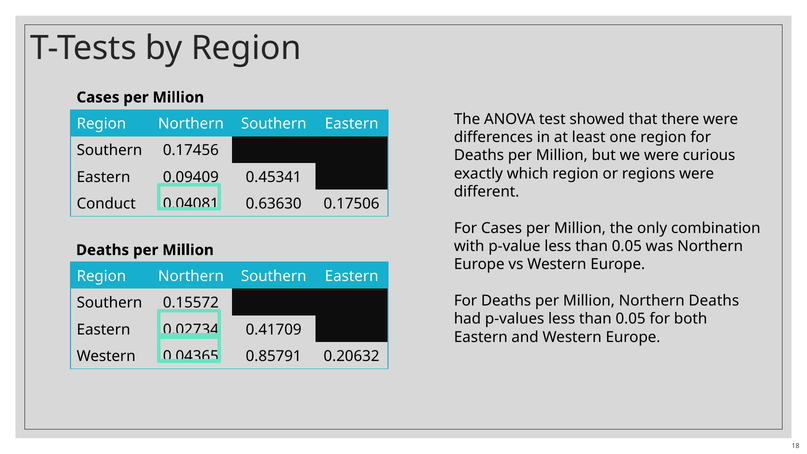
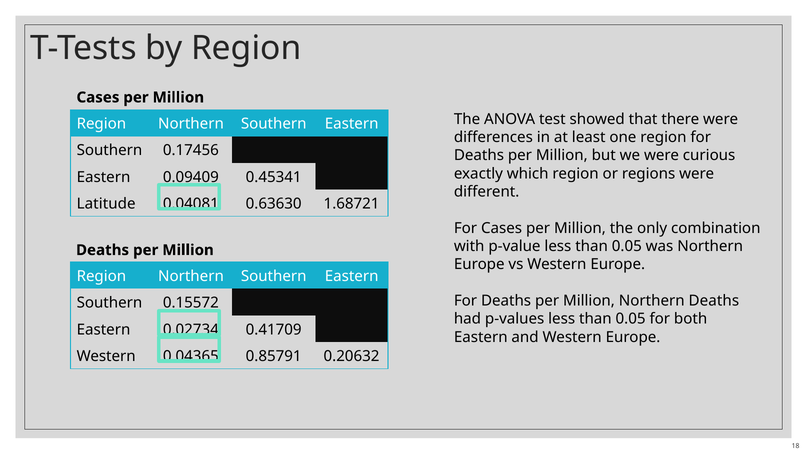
Conduct: Conduct -> Latitude
0.17506: 0.17506 -> 1.68721
